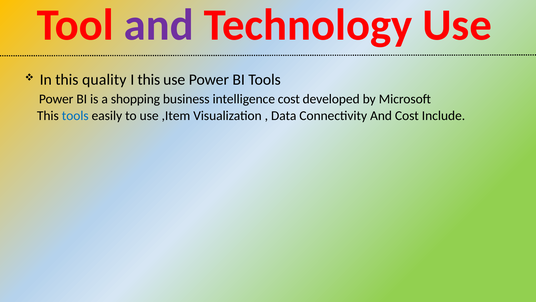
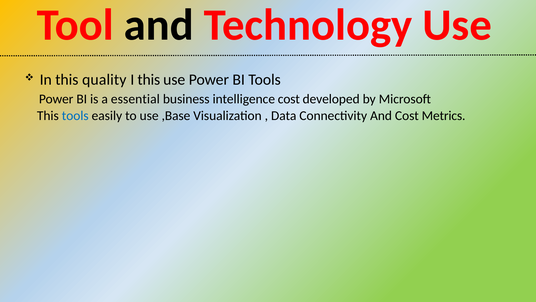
and at (159, 25) colour: purple -> black
shopping: shopping -> essential
,Item: ,Item -> ,Base
Include: Include -> Metrics
